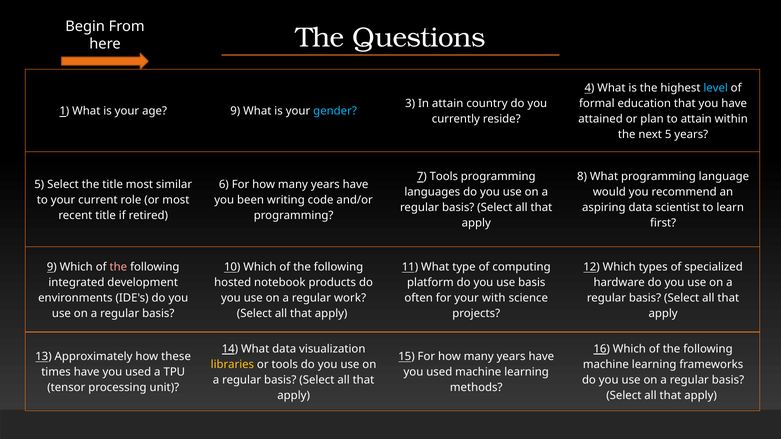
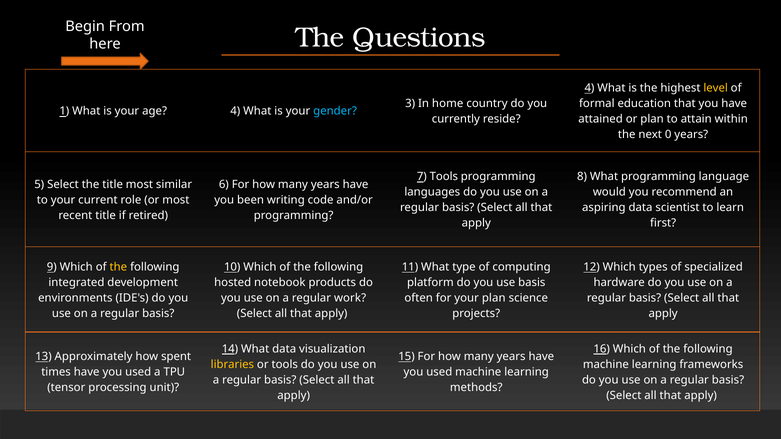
level colour: light blue -> yellow
In attain: attain -> home
age 9: 9 -> 4
next 5: 5 -> 0
the at (118, 267) colour: pink -> yellow
your with: with -> plan
these: these -> spent
